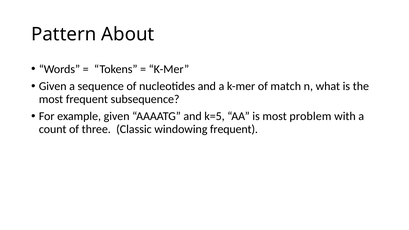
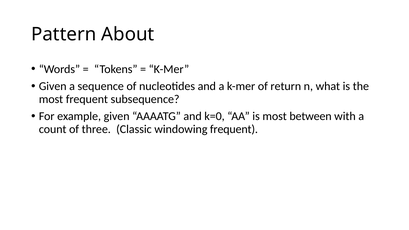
match: match -> return
k=5: k=5 -> k=0
problem: problem -> between
